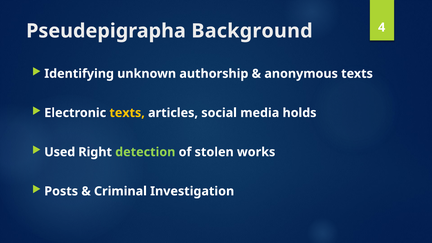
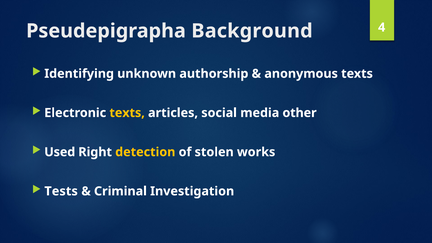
holds: holds -> other
detection colour: light green -> yellow
Posts: Posts -> Tests
